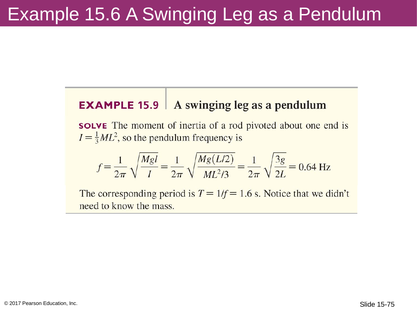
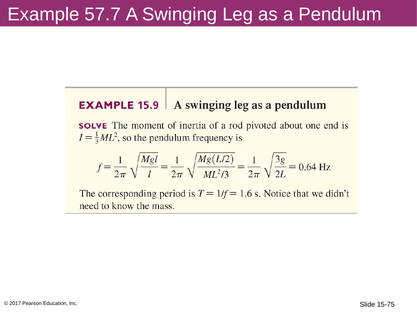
15.6: 15.6 -> 57.7
